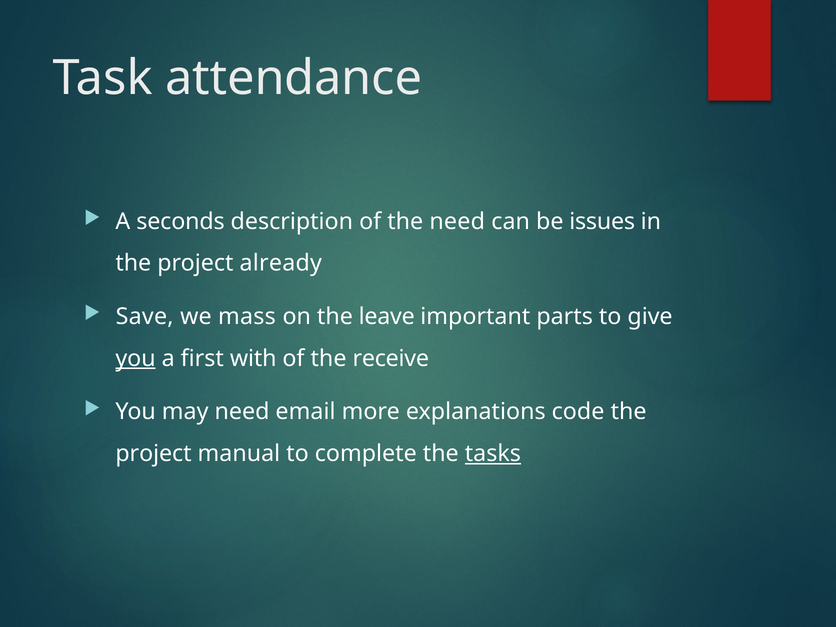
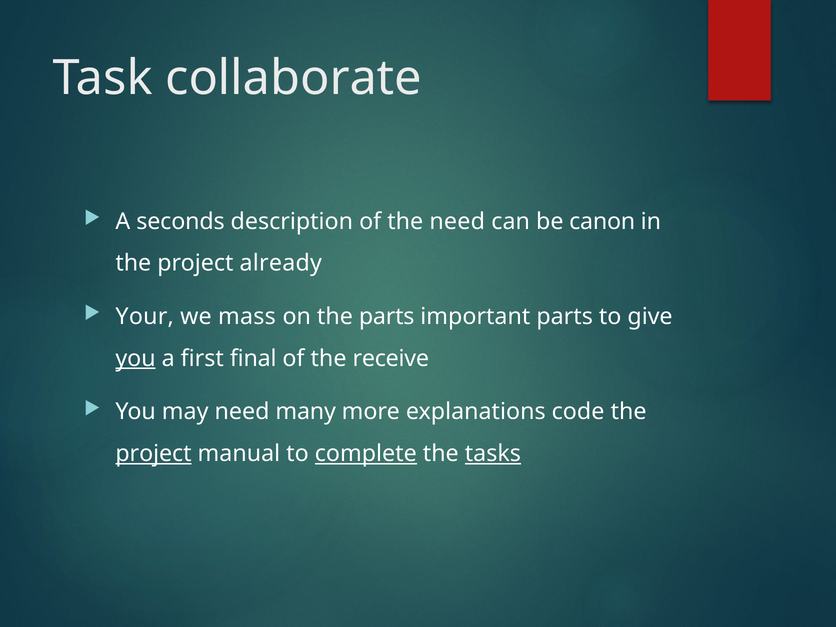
attendance: attendance -> collaborate
issues: issues -> canon
Save: Save -> Your
the leave: leave -> parts
with: with -> final
email: email -> many
project at (153, 454) underline: none -> present
complete underline: none -> present
